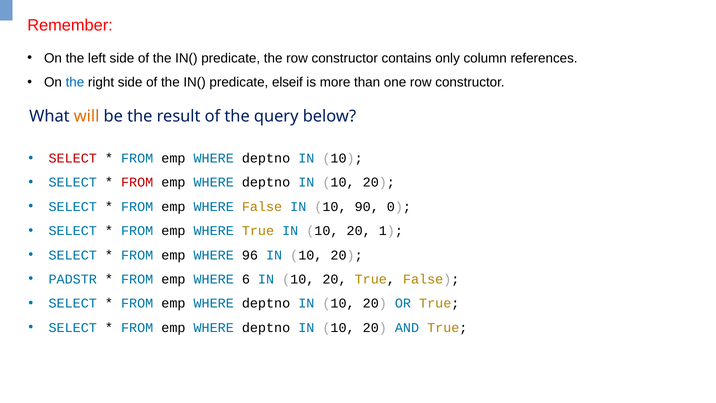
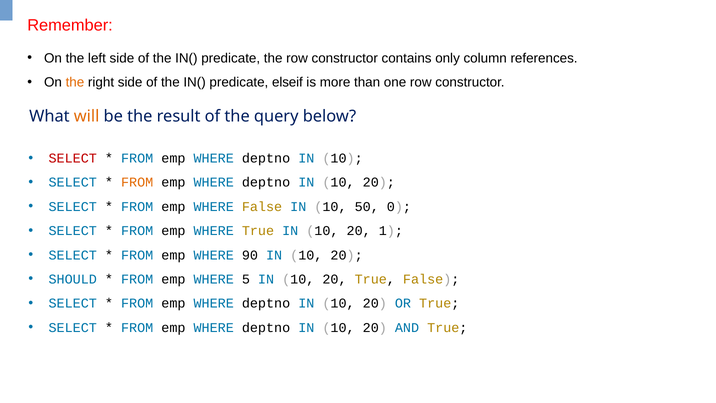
the at (75, 82) colour: blue -> orange
FROM at (137, 182) colour: red -> orange
90: 90 -> 50
96: 96 -> 90
PADSTR: PADSTR -> SHOULD
6: 6 -> 5
